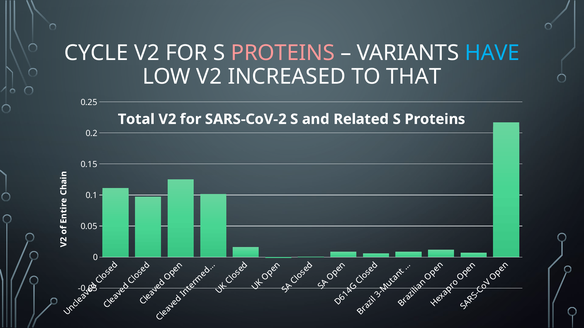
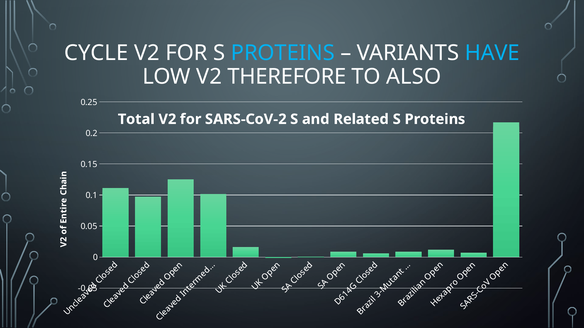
PROTEINS at (283, 53) colour: pink -> light blue
INCREASED: INCREASED -> THEREFORE
THAT: THAT -> ALSO
